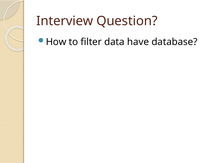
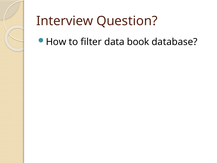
have: have -> book
